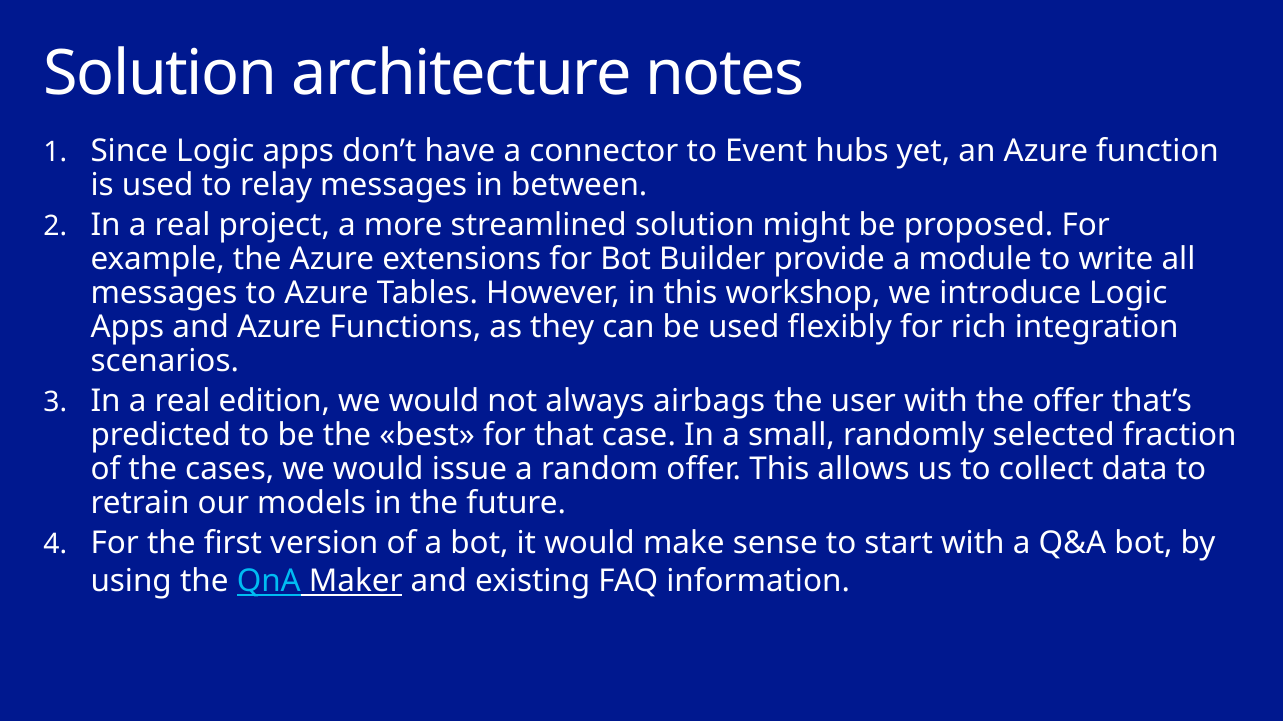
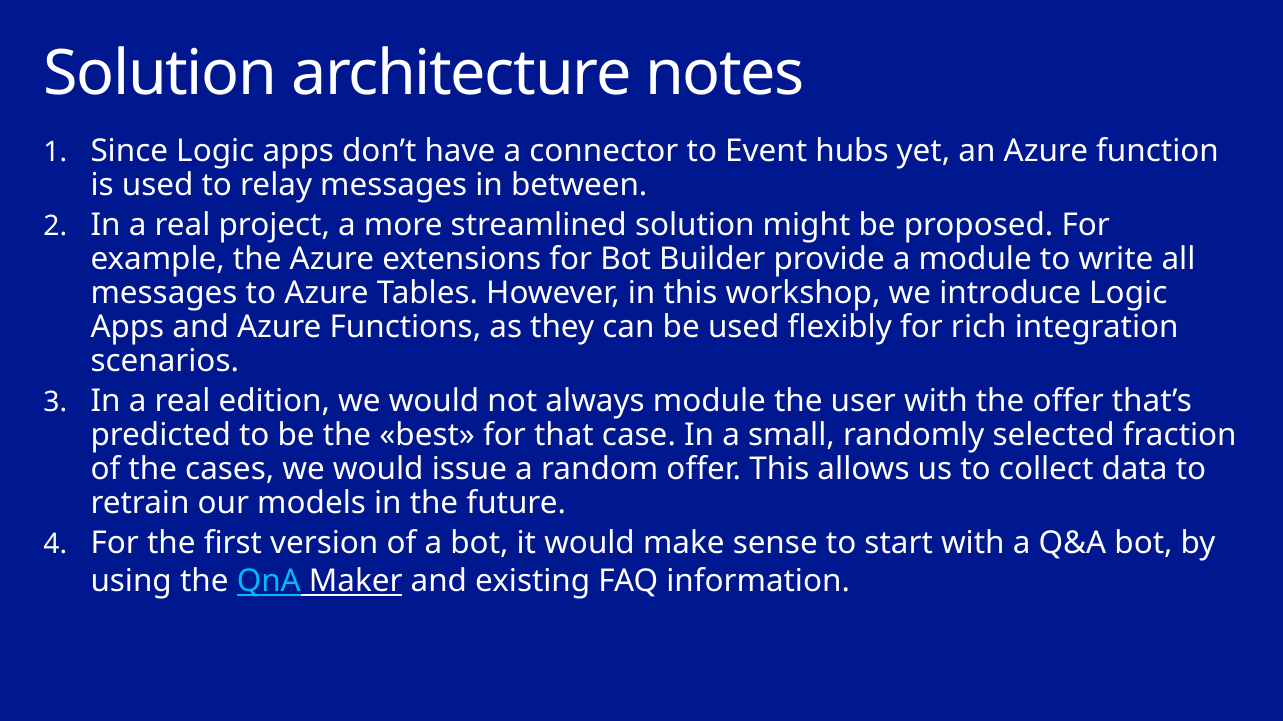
always airbags: airbags -> module
